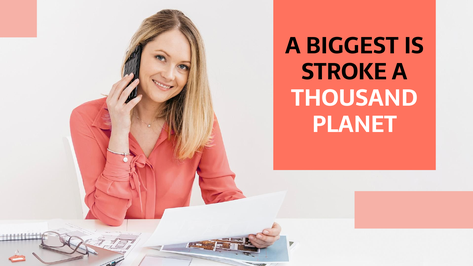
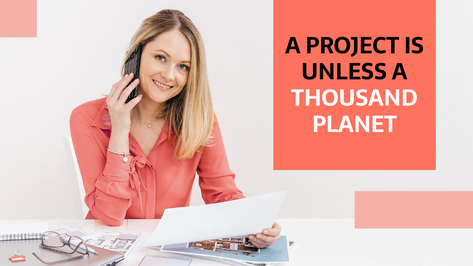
BIGGEST: BIGGEST -> PROJECT
STROKE: STROKE -> UNLESS
